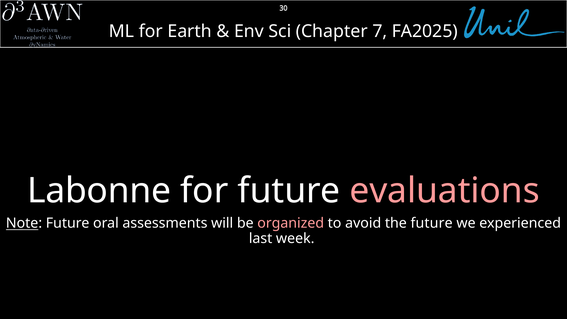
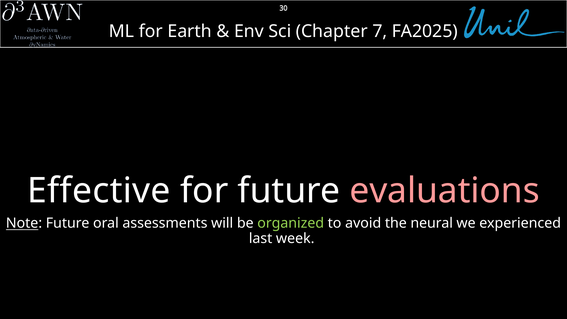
Labonne: Labonne -> Effective
organized colour: pink -> light green
the future: future -> neural
